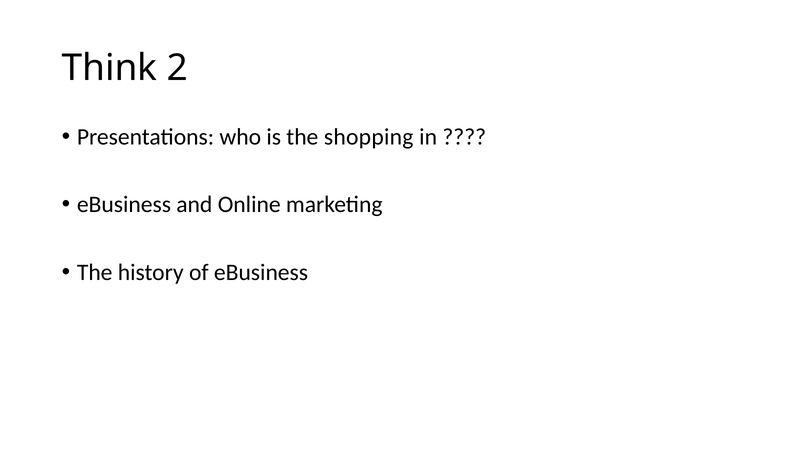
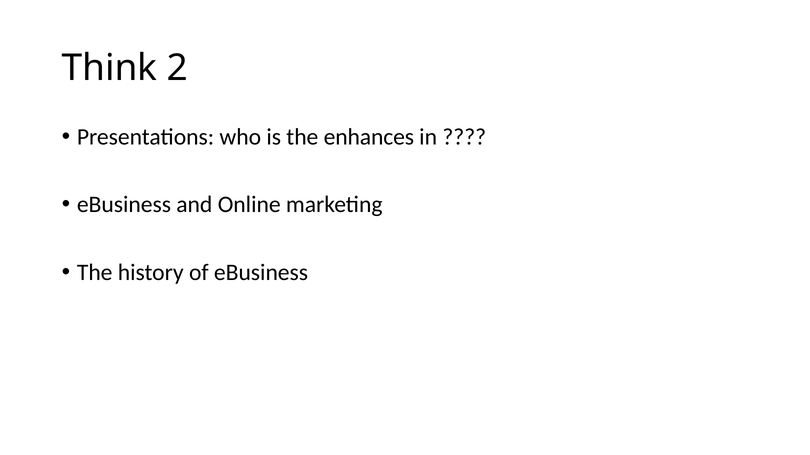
shopping: shopping -> enhances
